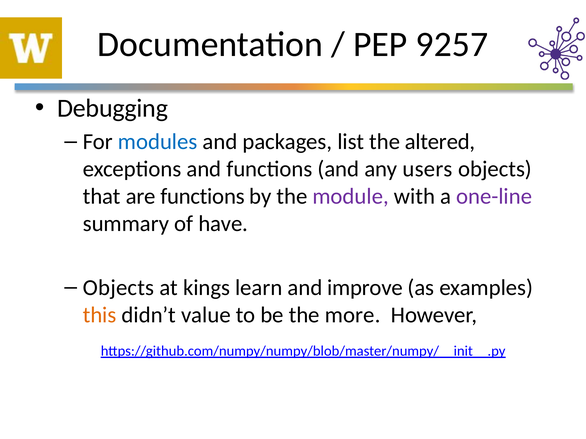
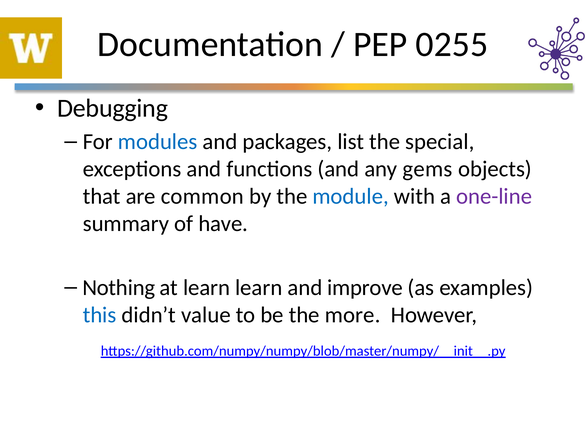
9257: 9257 -> 0255
altered: altered -> special
users: users -> gems
are functions: functions -> common
module colour: purple -> blue
Objects at (119, 288): Objects -> Nothing
at kings: kings -> learn
this colour: orange -> blue
